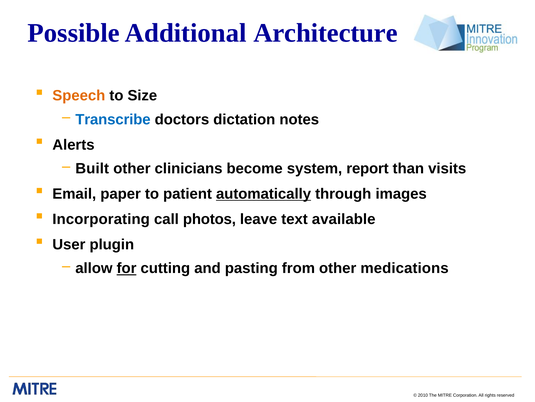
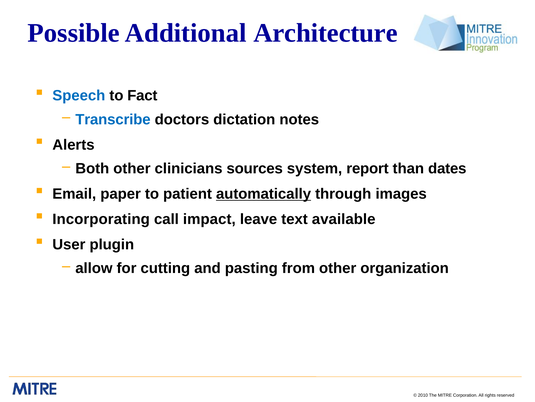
Speech colour: orange -> blue
Size: Size -> Fact
Built: Built -> Both
become: become -> sources
visits: visits -> dates
photos: photos -> impact
for underline: present -> none
medications: medications -> organization
